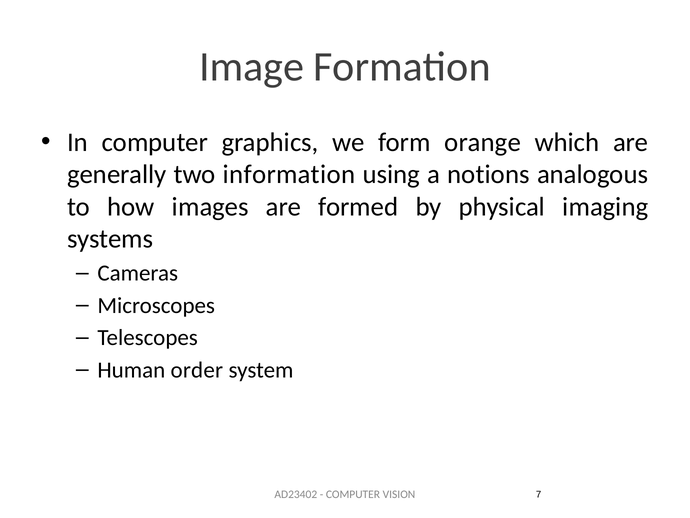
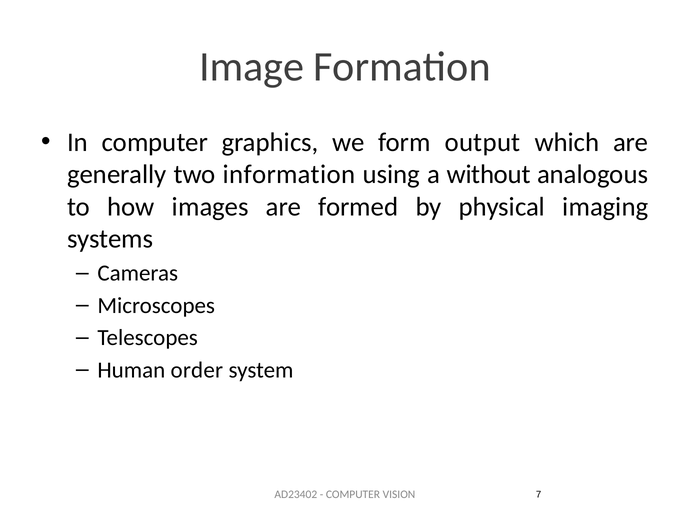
orange: orange -> output
notions: notions -> without
